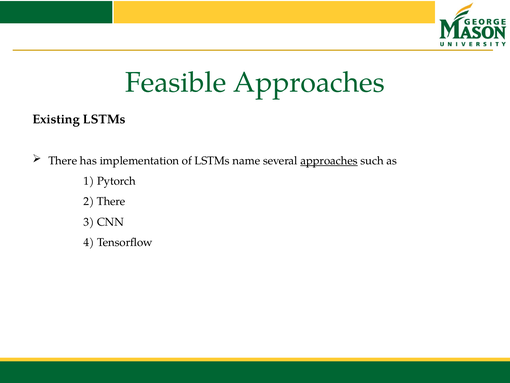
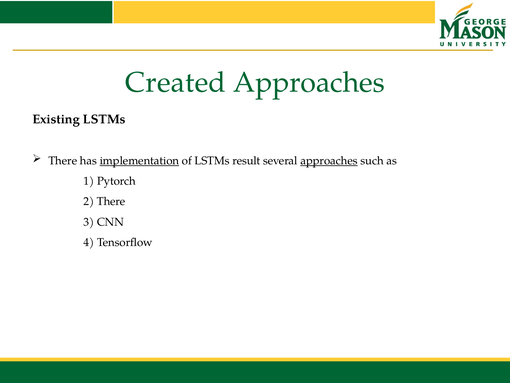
Feasible: Feasible -> Created
implementation underline: none -> present
name: name -> result
